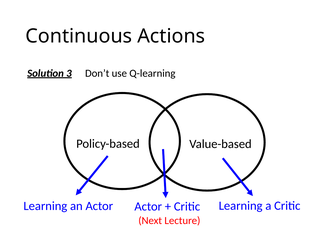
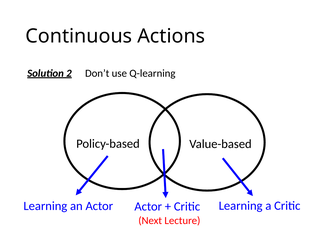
3: 3 -> 2
